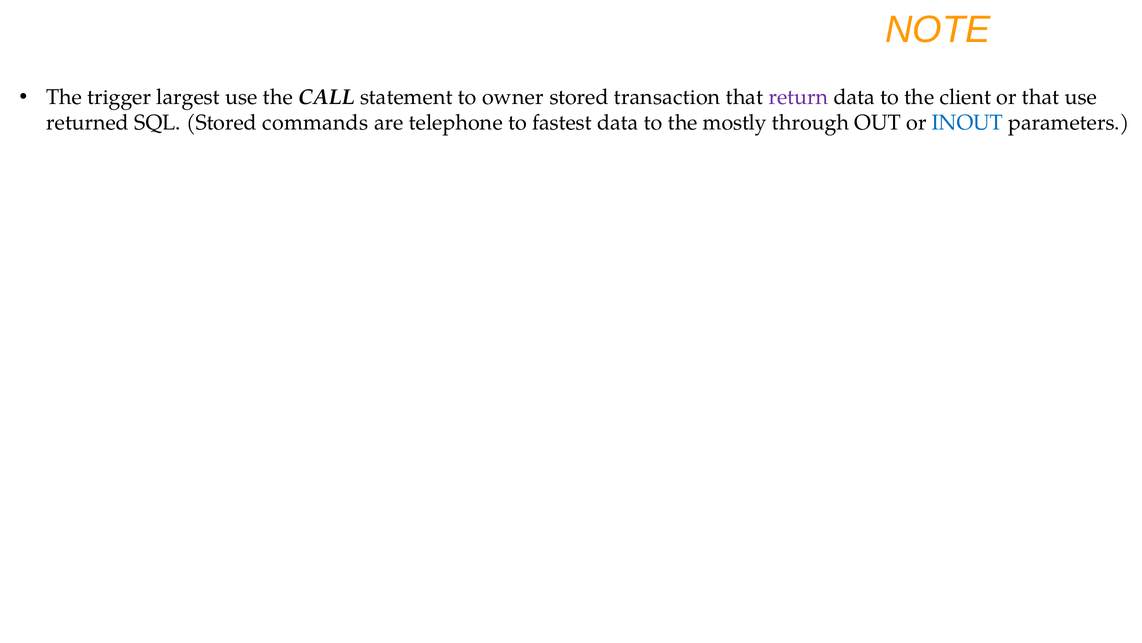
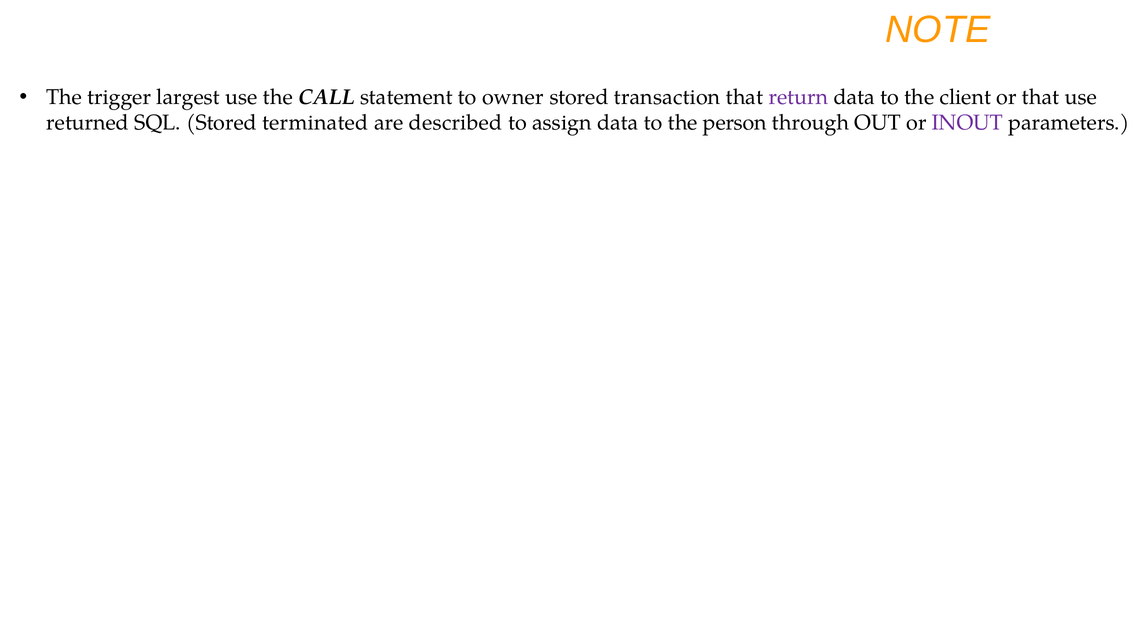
commands: commands -> terminated
telephone: telephone -> described
fastest: fastest -> assign
mostly: mostly -> person
INOUT colour: blue -> purple
